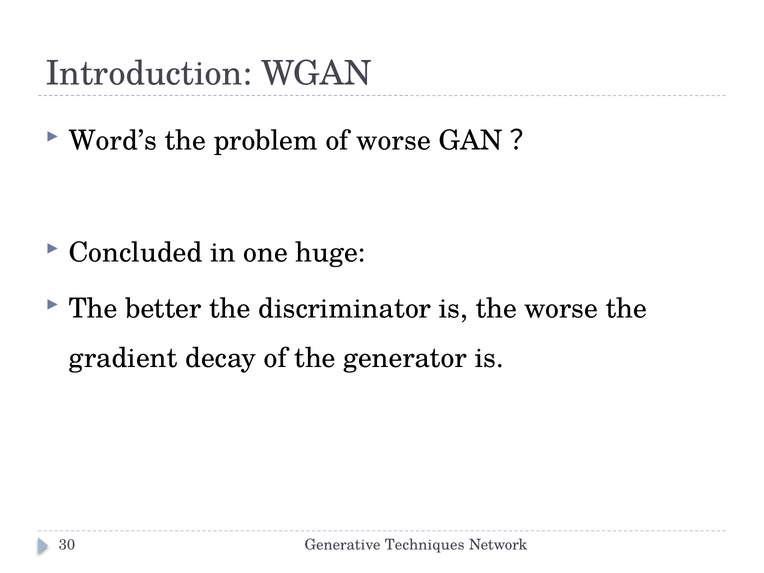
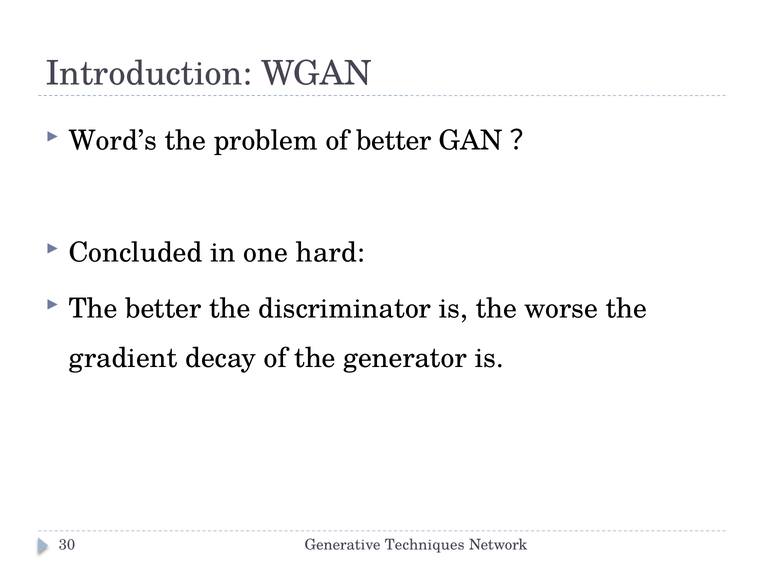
of worse: worse -> better
huge: huge -> hard
